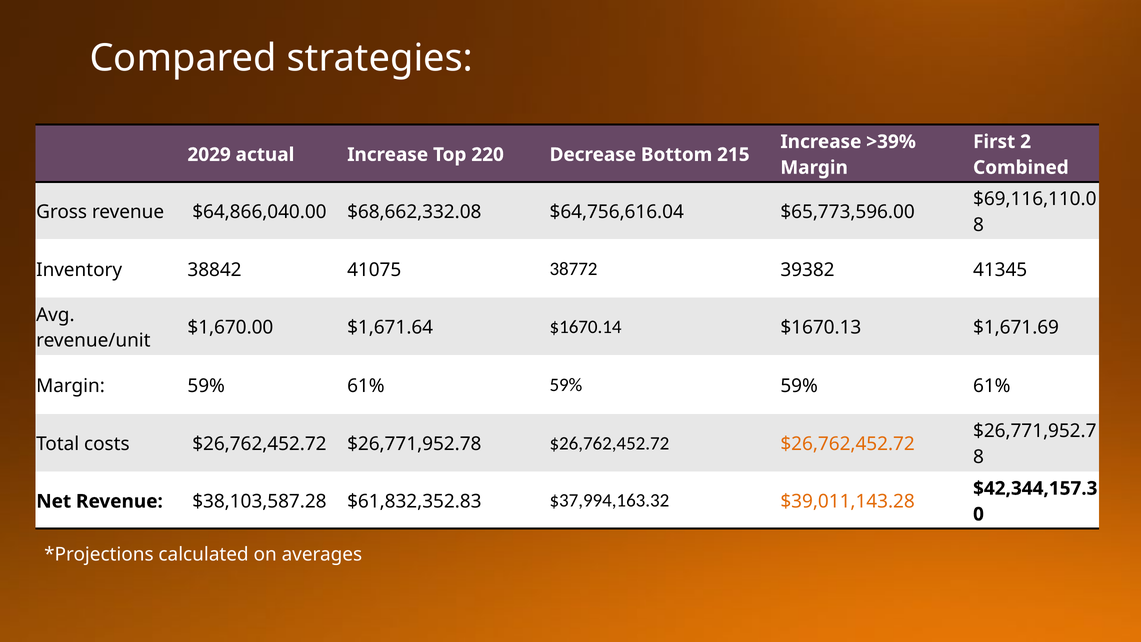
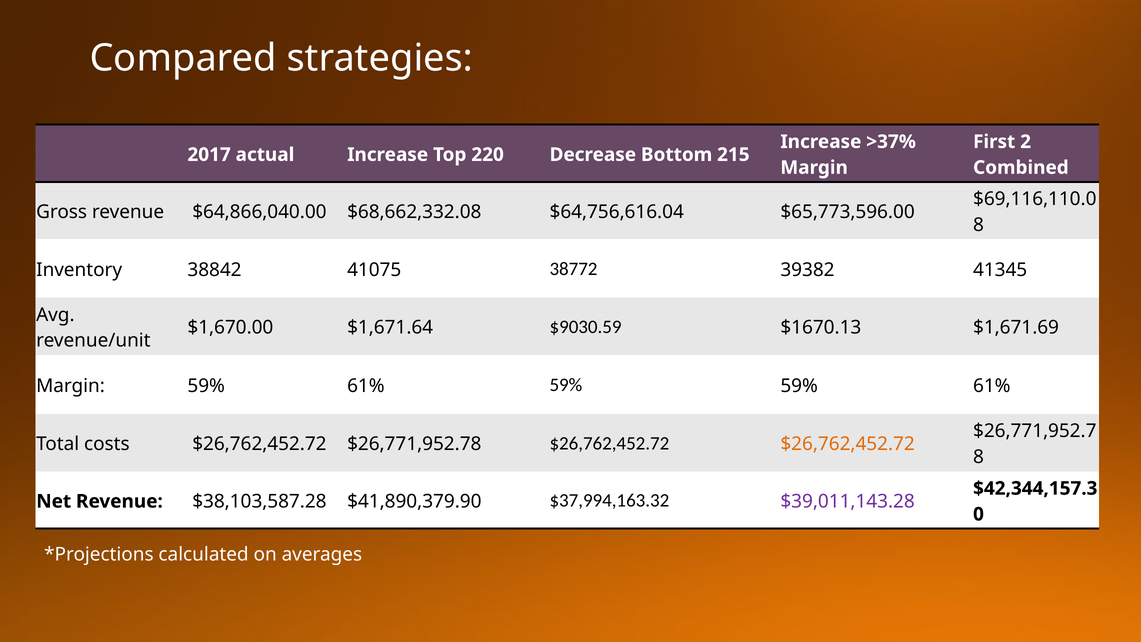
>39%: >39% -> >37%
2029: 2029 -> 2017
$1670.14: $1670.14 -> $9030.59
$61,832,352.83: $61,832,352.83 -> $41,890,379.90
$39,011,143.28 colour: orange -> purple
